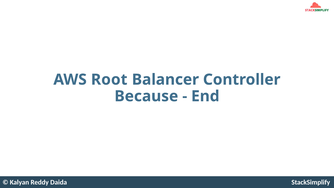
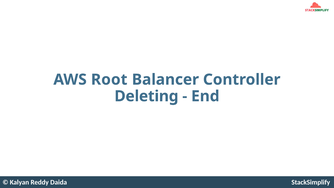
Because: Because -> Deleting
